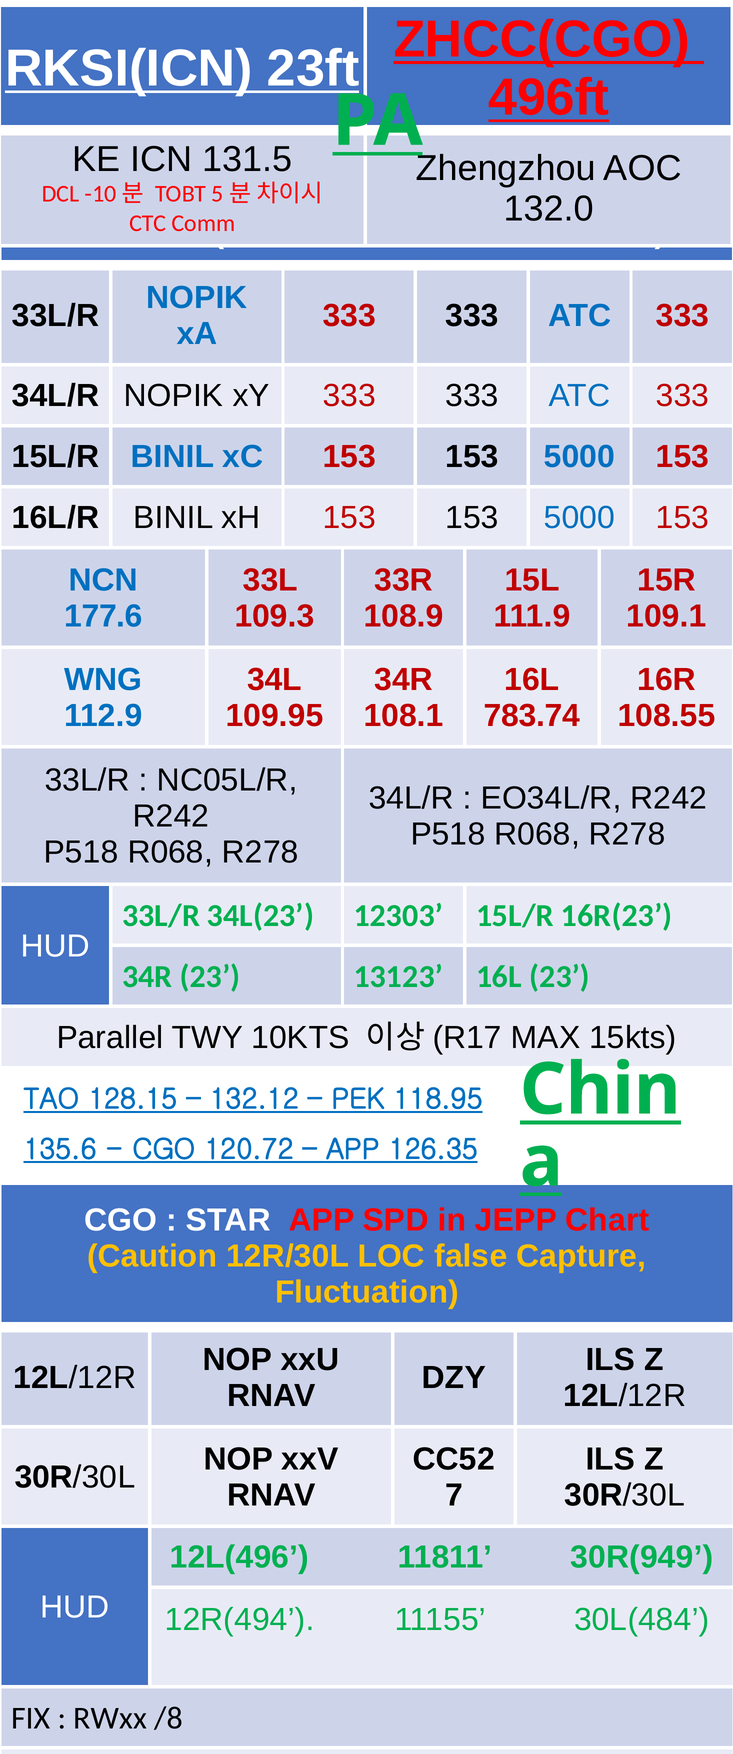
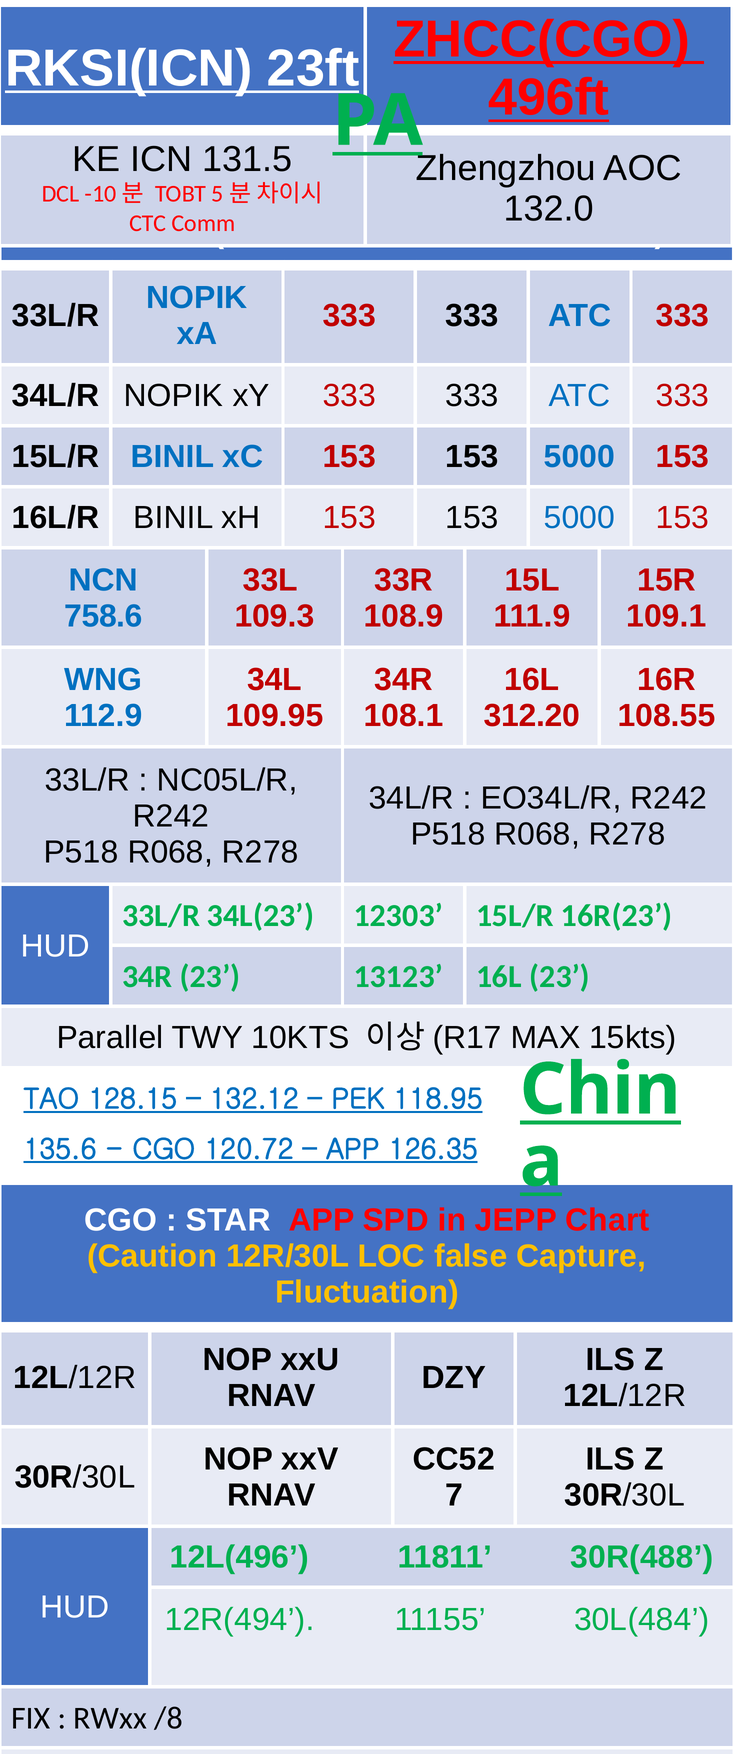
177.6: 177.6 -> 758.6
783.74: 783.74 -> 312.20
30R(949: 30R(949 -> 30R(488
